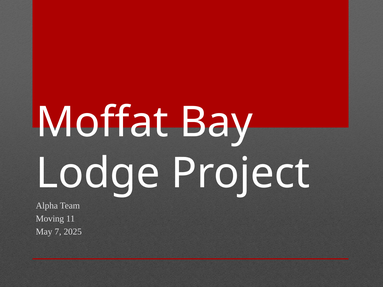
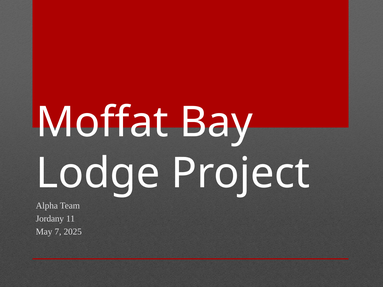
Moving: Moving -> Jordany
